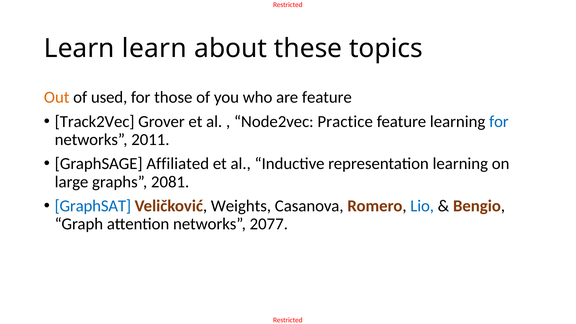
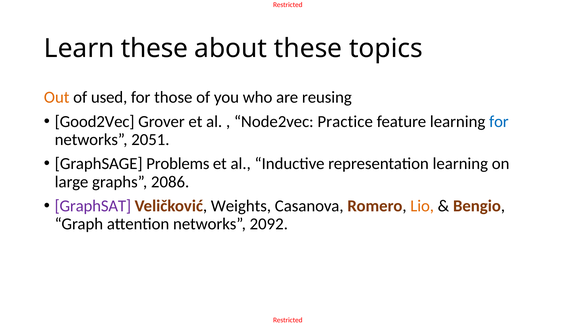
Learn learn: learn -> these
are feature: feature -> reusing
Track2Vec: Track2Vec -> Good2Vec
2011: 2011 -> 2051
Affiliated: Affiliated -> Problems
2081: 2081 -> 2086
GraphSAT colour: blue -> purple
Lio colour: blue -> orange
2077: 2077 -> 2092
